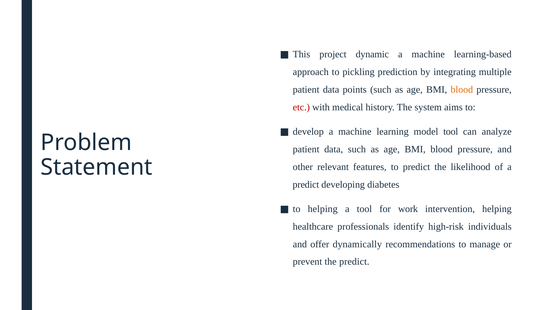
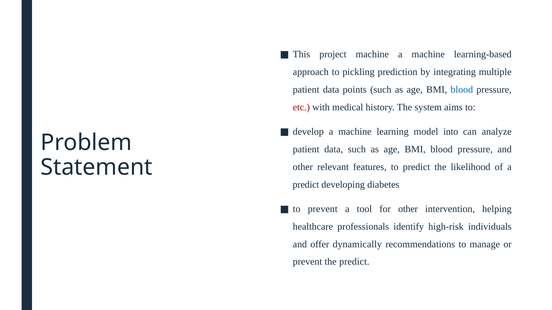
project dynamic: dynamic -> machine
blood at (462, 90) colour: orange -> blue
model tool: tool -> into
to helping: helping -> prevent
for work: work -> other
